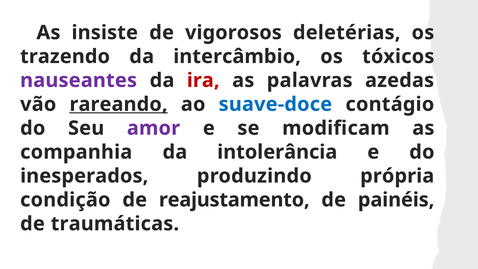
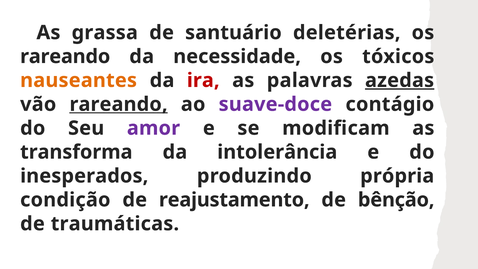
insiste: insiste -> grassa
vigorosos: vigorosos -> santuário
trazendo at (65, 56): trazendo -> rareando
intercâmbio: intercâmbio -> necessidade
nauseantes colour: purple -> orange
azedas underline: none -> present
suave-doce colour: blue -> purple
companhia: companhia -> transforma
painéis: painéis -> bênção
